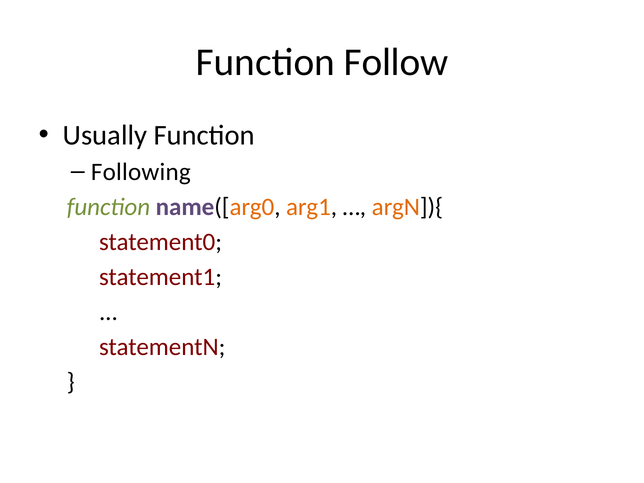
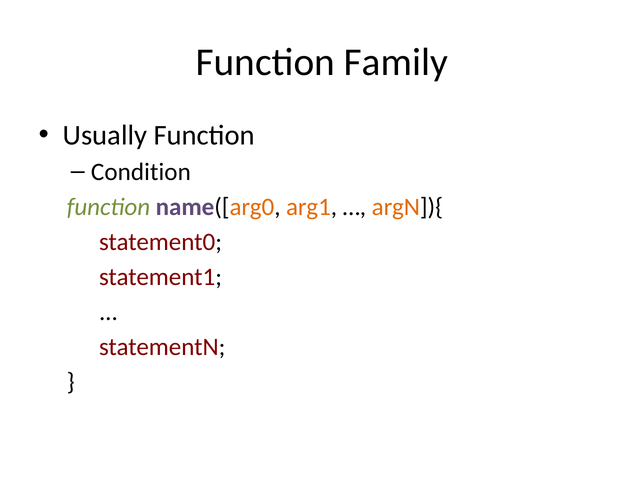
Follow: Follow -> Family
Following: Following -> Condition
